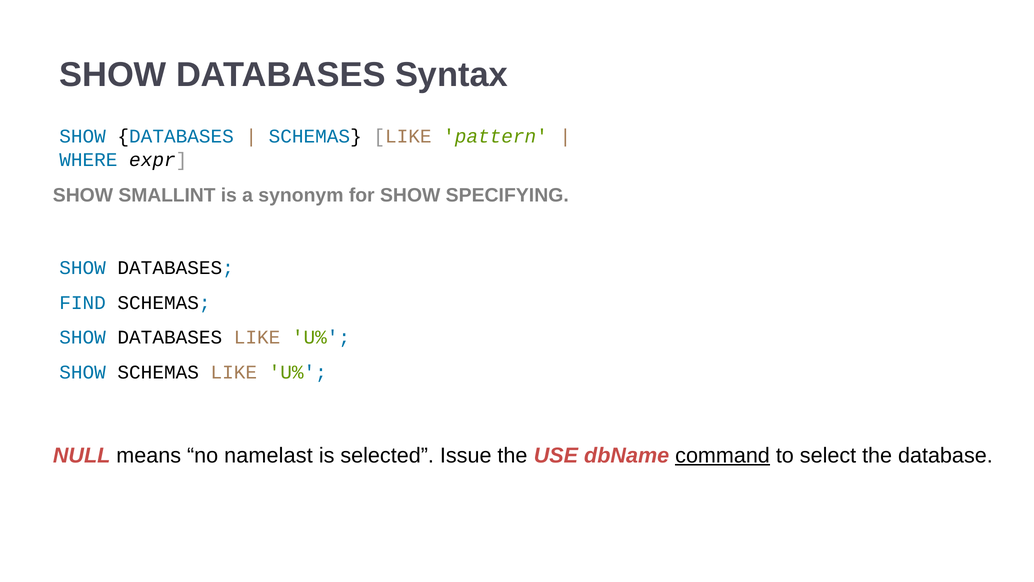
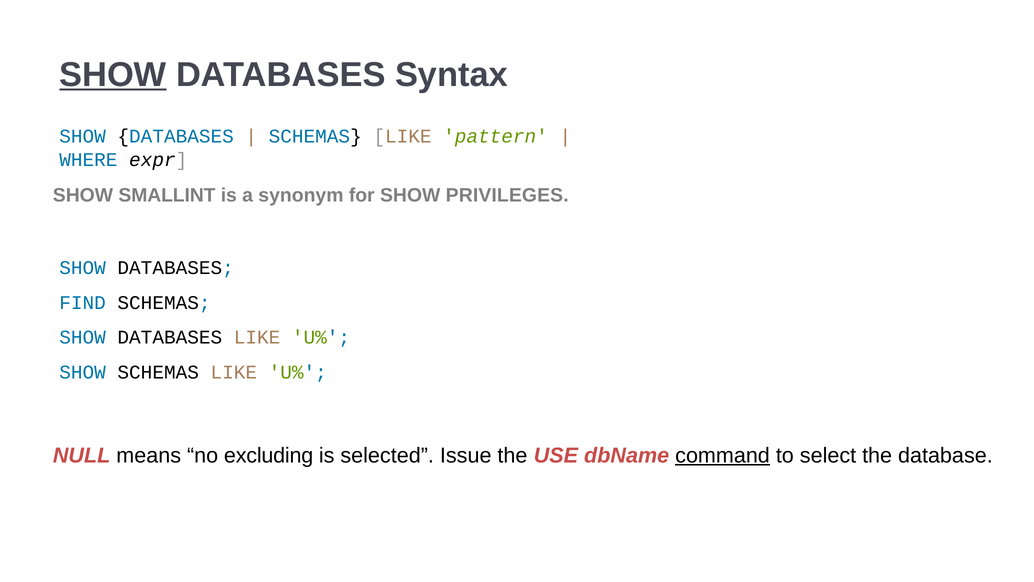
SHOW at (113, 75) underline: none -> present
SPECIFYING: SPECIFYING -> PRIVILEGES
namelast: namelast -> excluding
